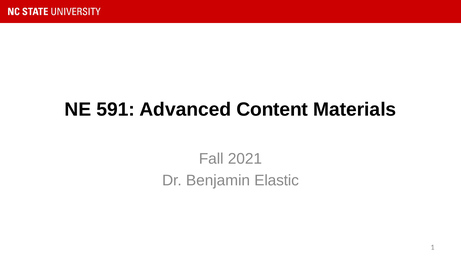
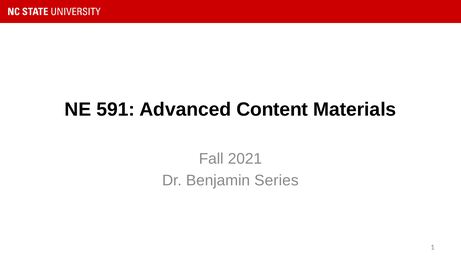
Elastic: Elastic -> Series
